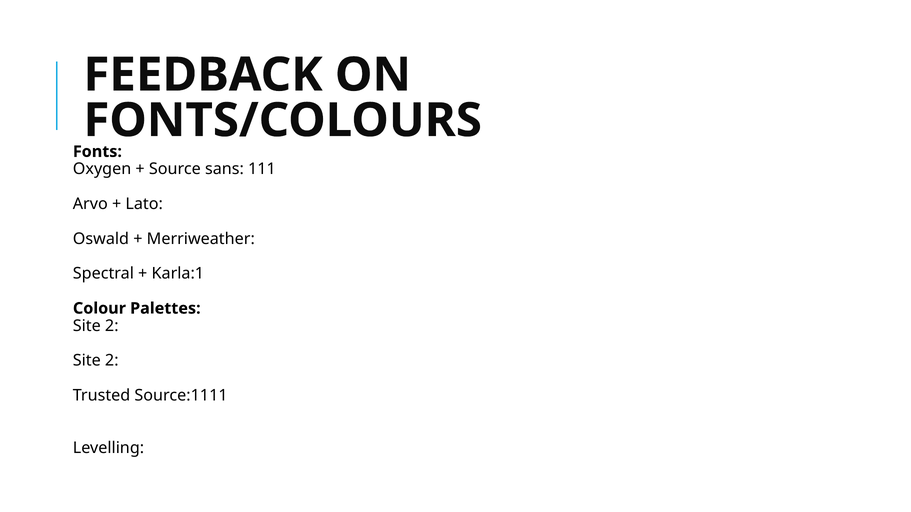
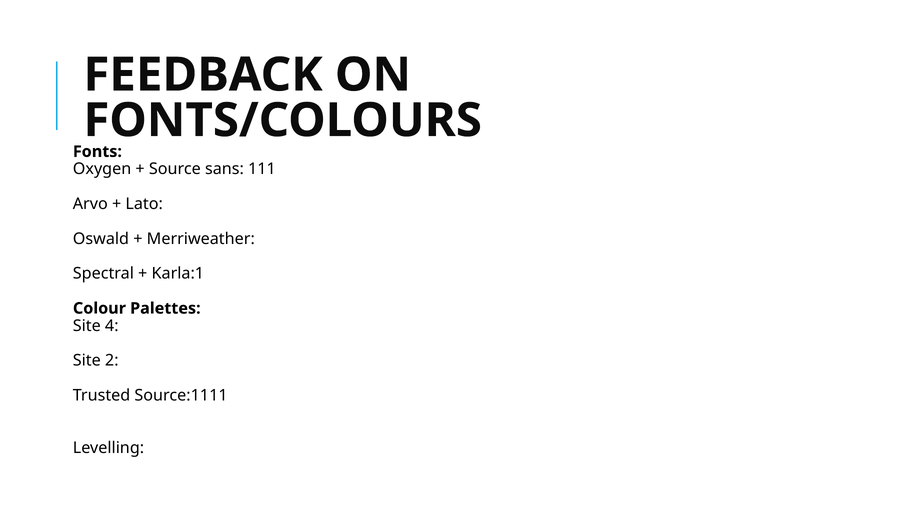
2 at (112, 326): 2 -> 4
